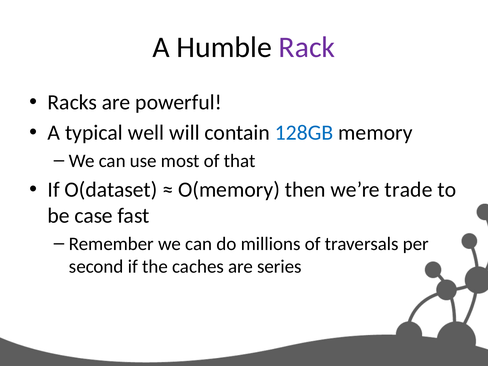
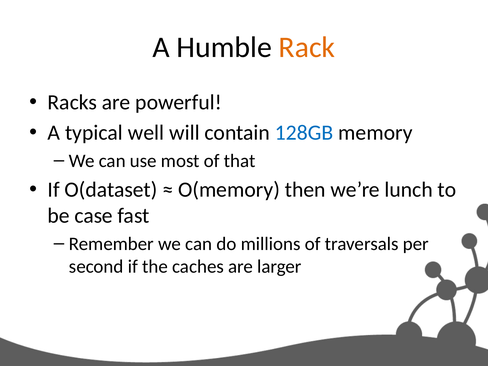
Rack colour: purple -> orange
trade: trade -> lunch
series: series -> larger
